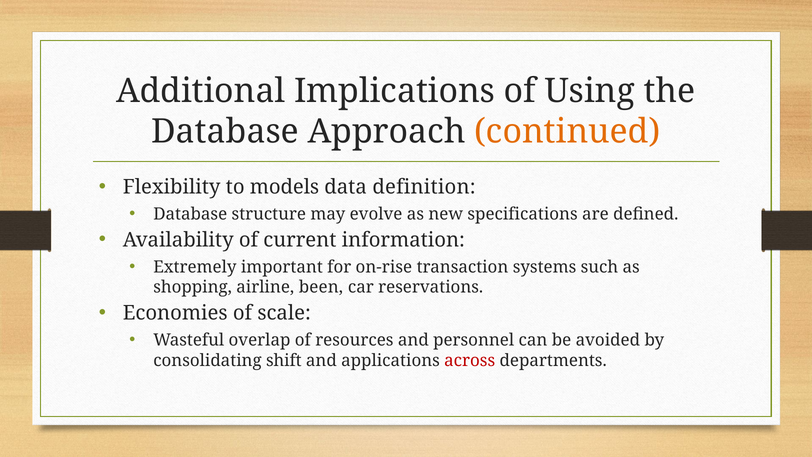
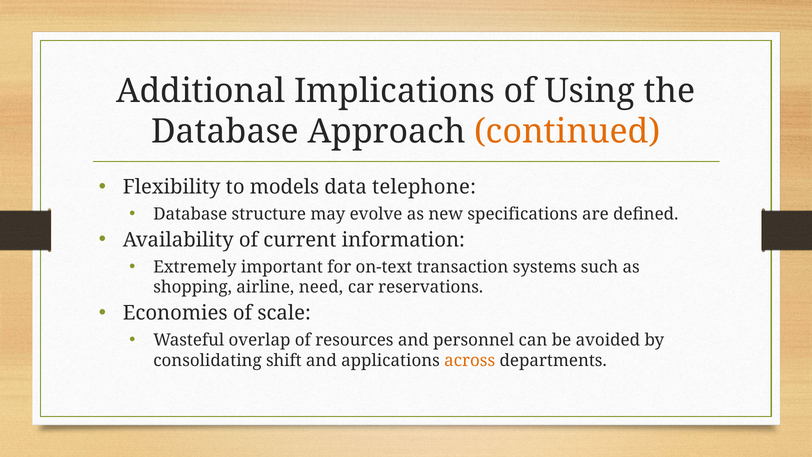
definition: definition -> telephone
on-rise: on-rise -> on-text
been: been -> need
across colour: red -> orange
